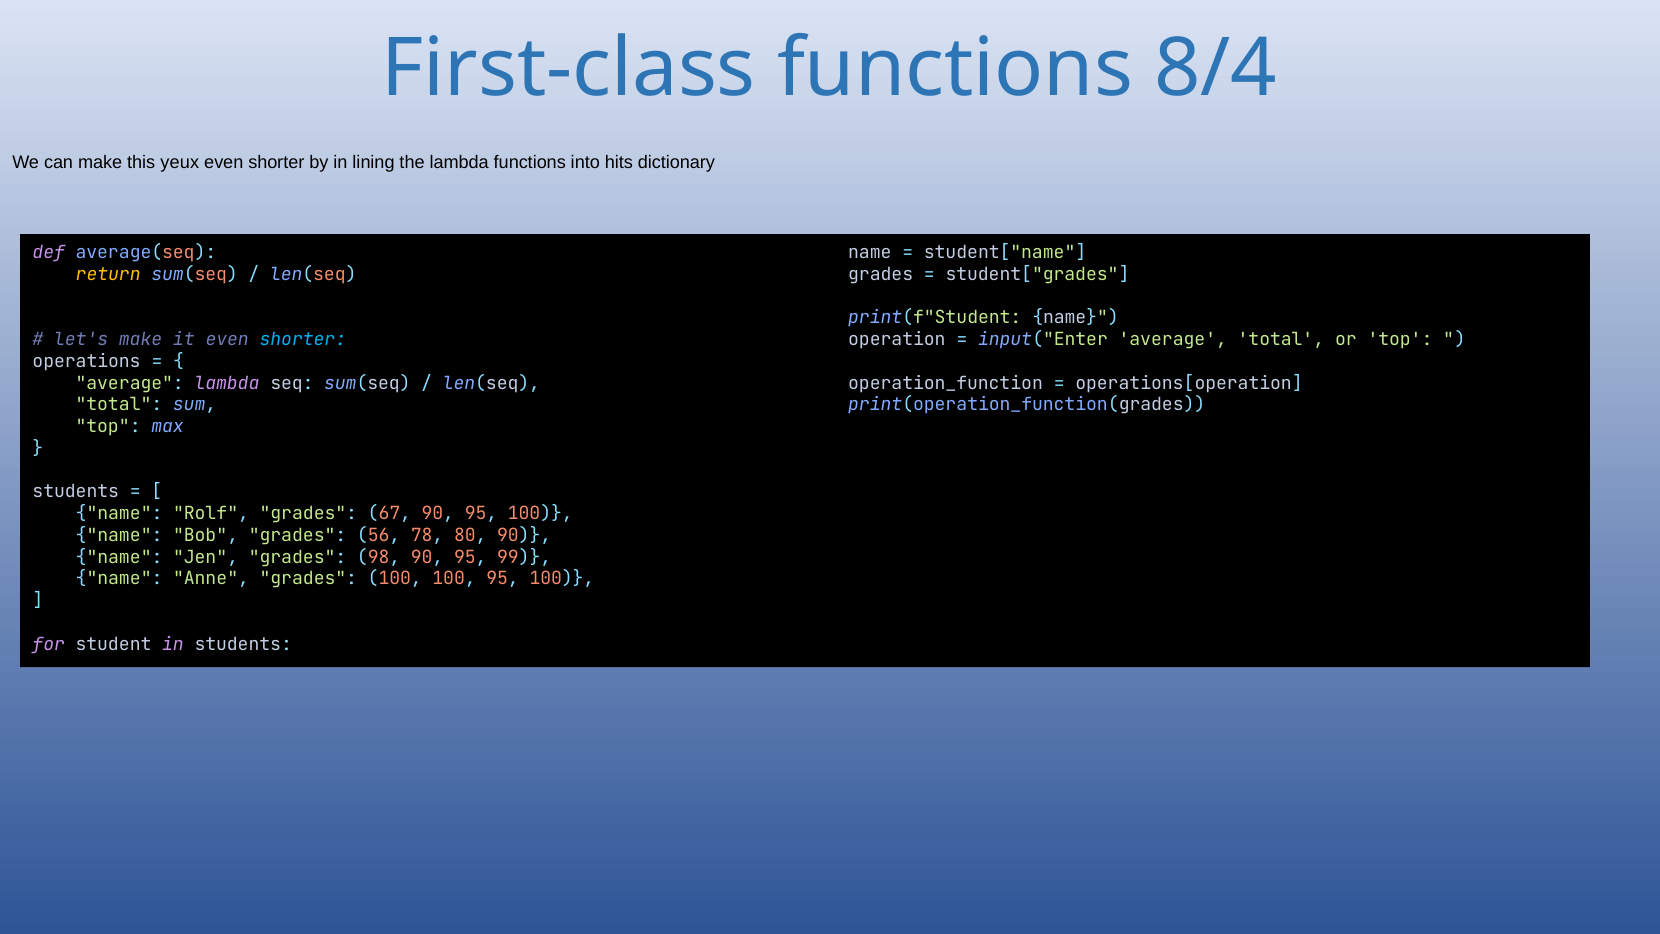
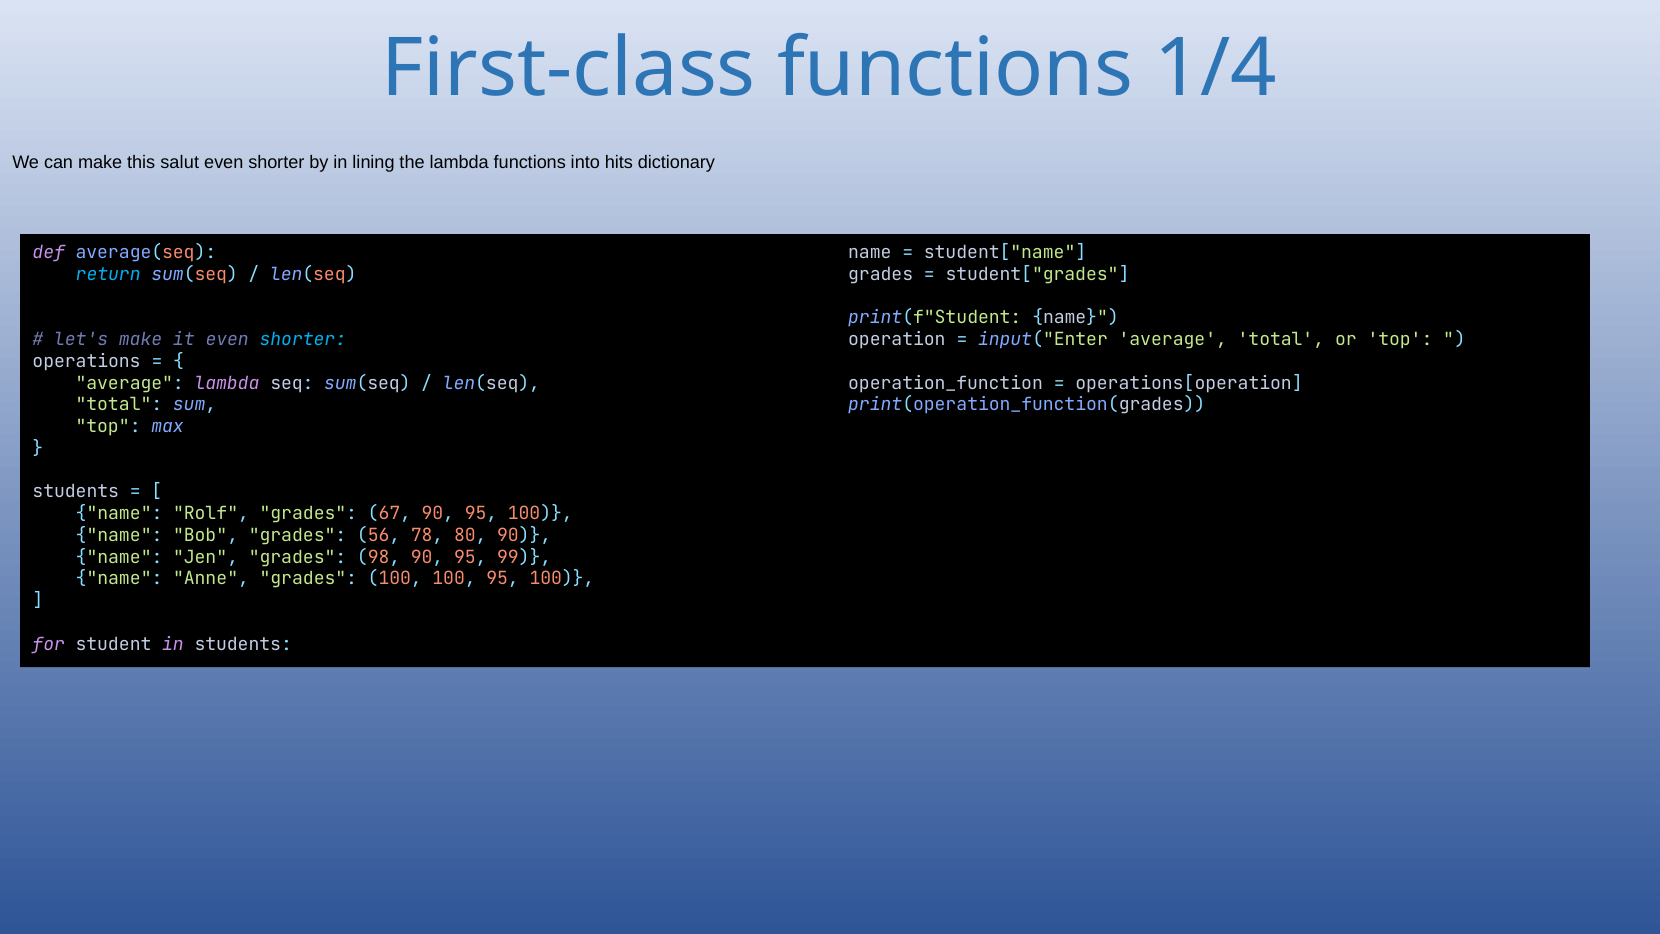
8/4: 8/4 -> 1/4
yeux: yeux -> salut
return colour: yellow -> light blue
